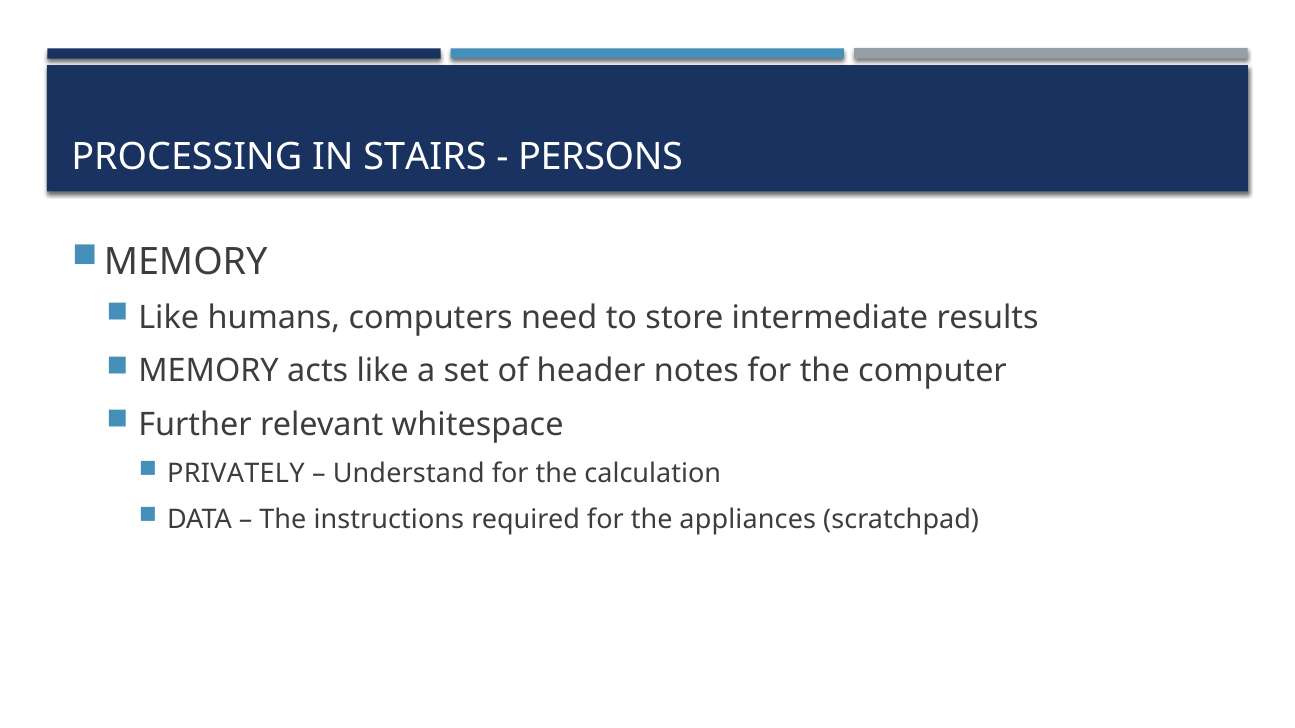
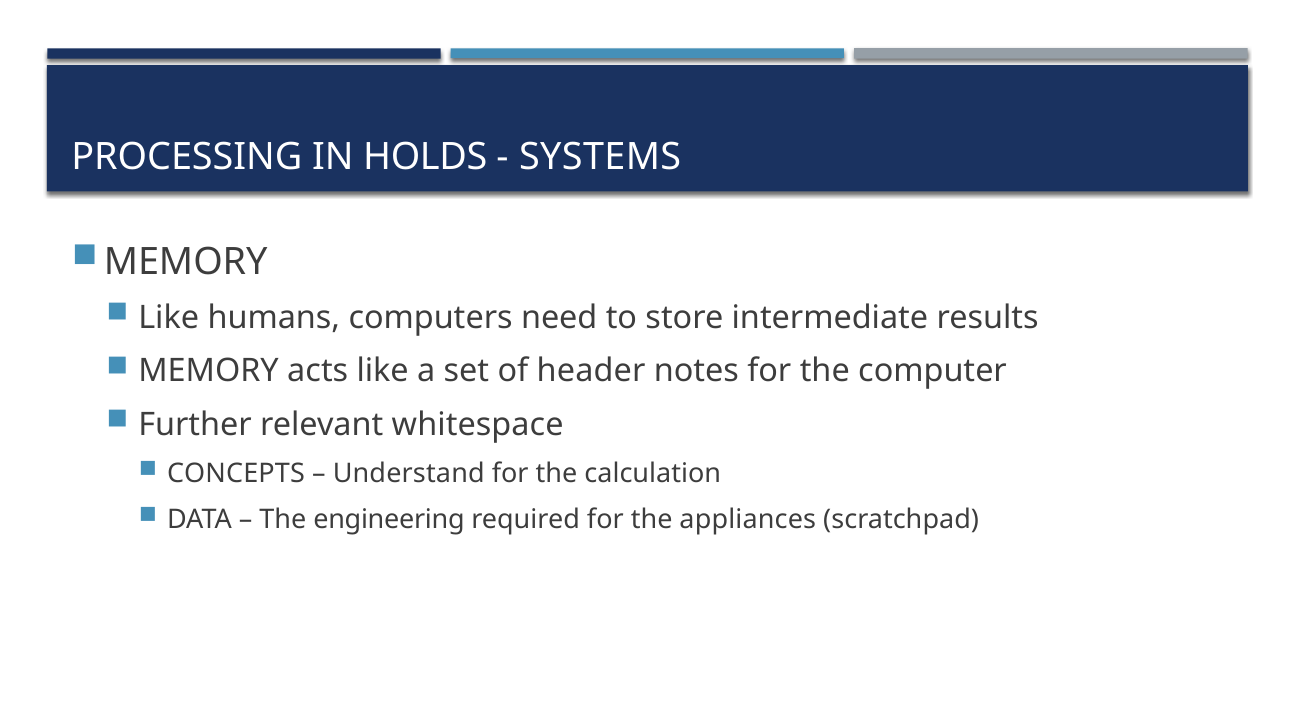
STAIRS: STAIRS -> HOLDS
PERSONS: PERSONS -> SYSTEMS
PRIVATELY: PRIVATELY -> CONCEPTS
instructions: instructions -> engineering
